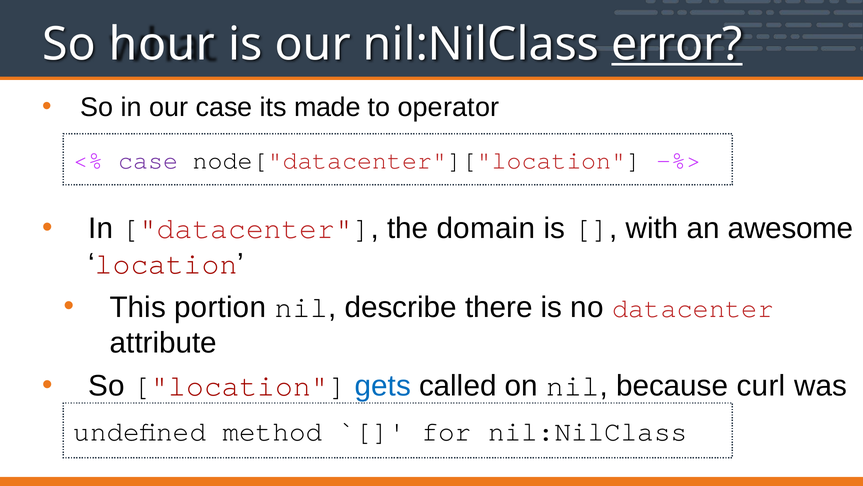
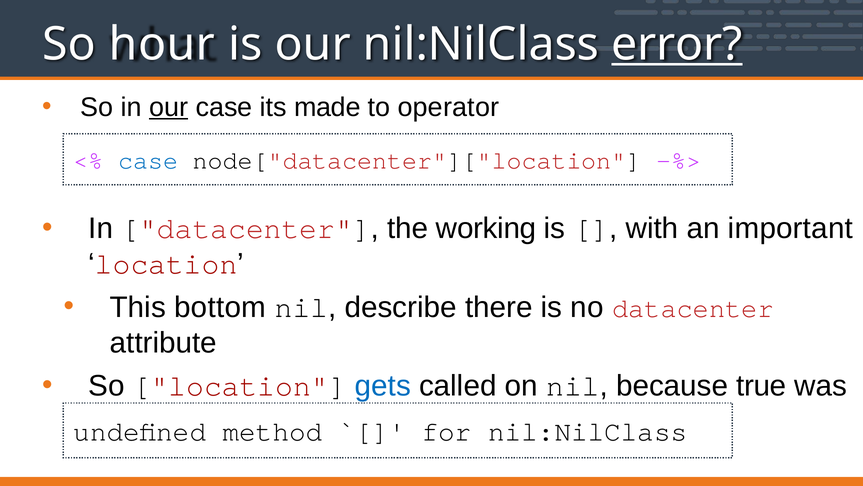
our at (169, 107) underline: none -> present
case at (148, 160) colour: purple -> blue
domain: domain -> working
awesome: awesome -> important
portion: portion -> bottom
curl: curl -> true
